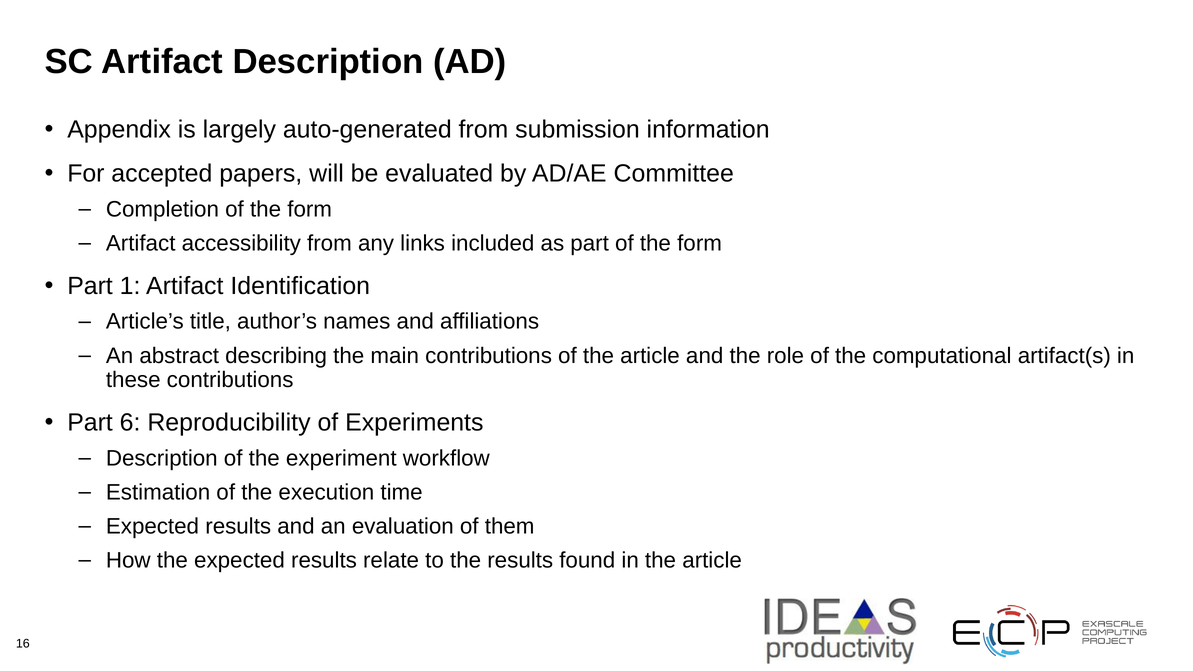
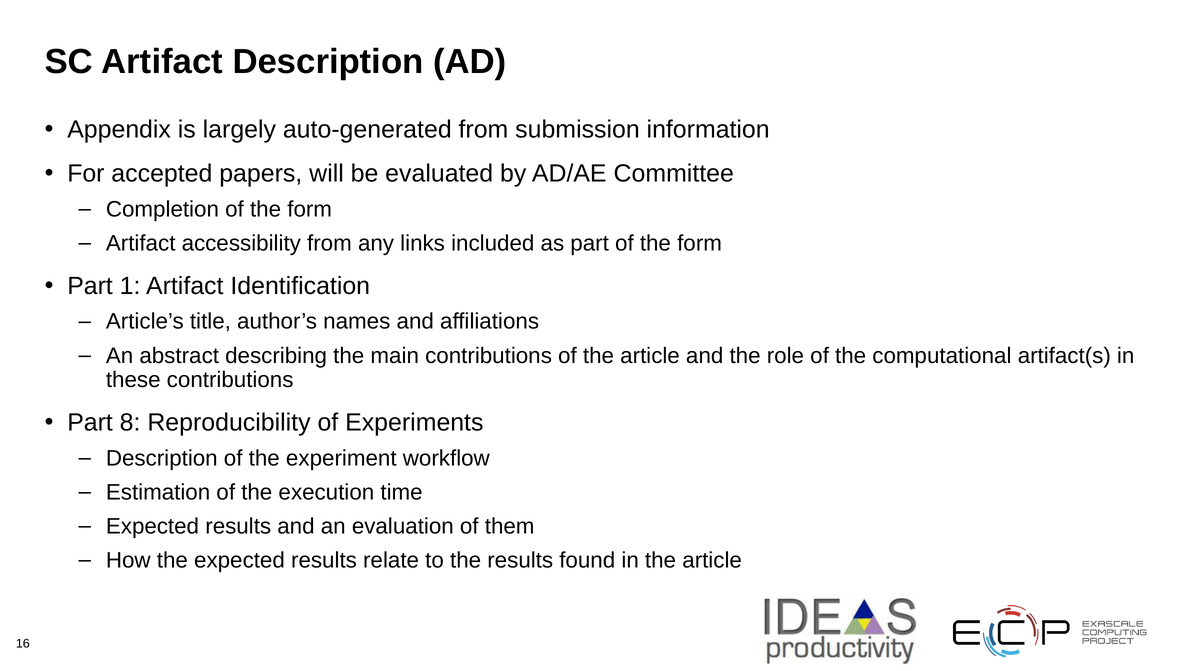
6: 6 -> 8
